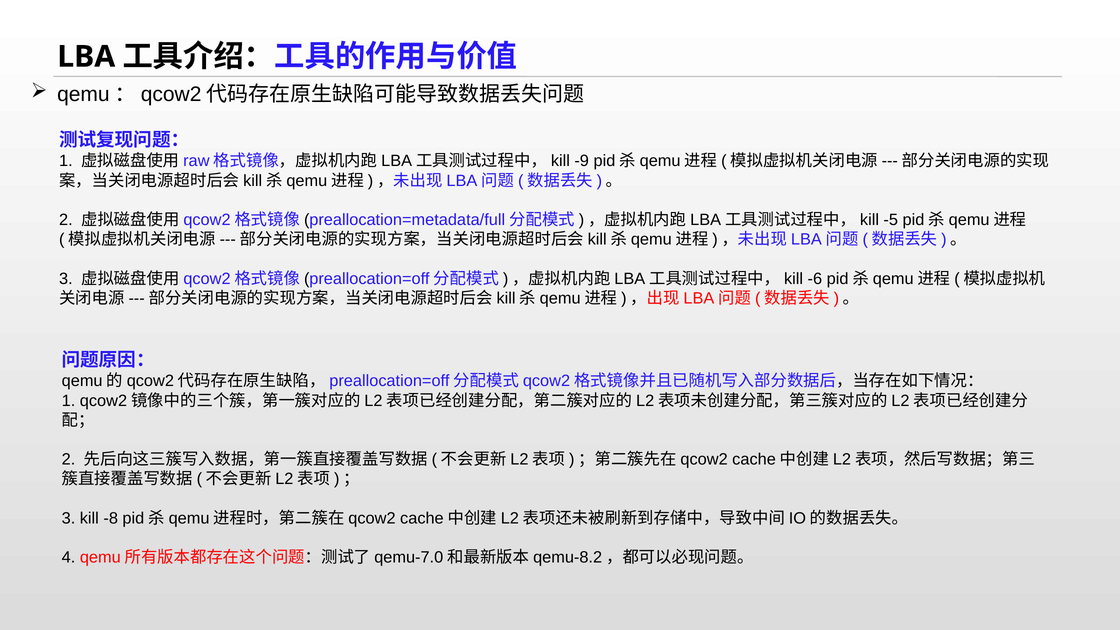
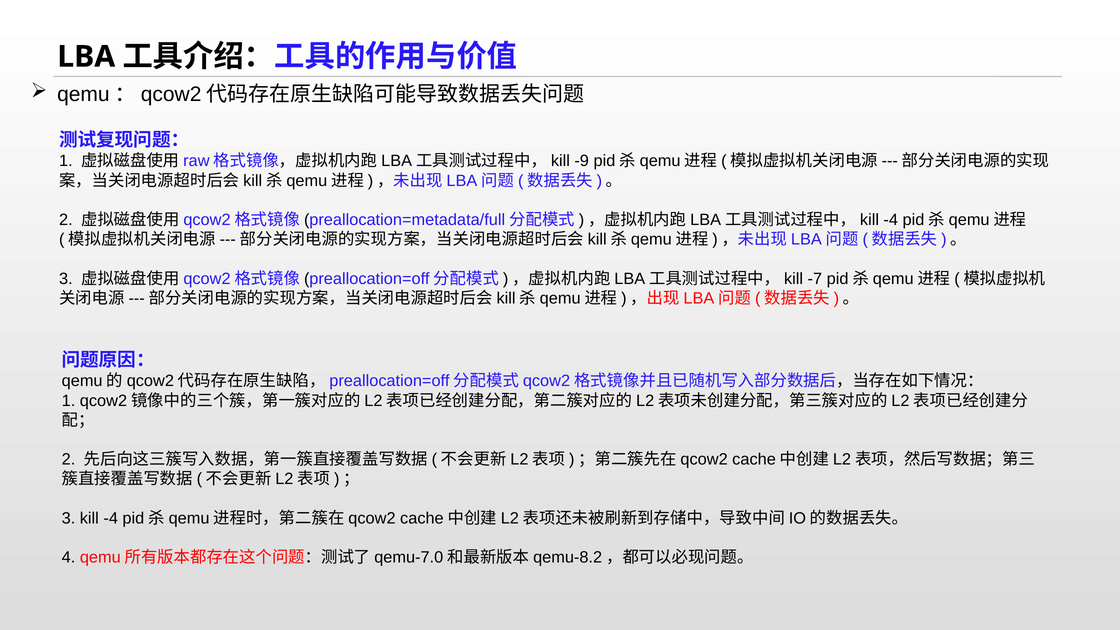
-5 at (891, 220): -5 -> -4
-6: -6 -> -7
kill -8: -8 -> -4
